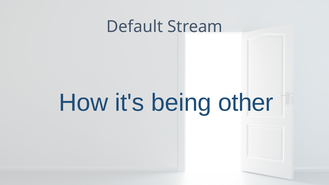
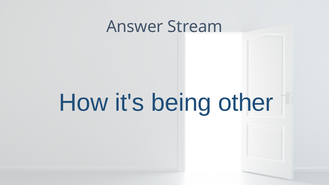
Default: Default -> Answer
